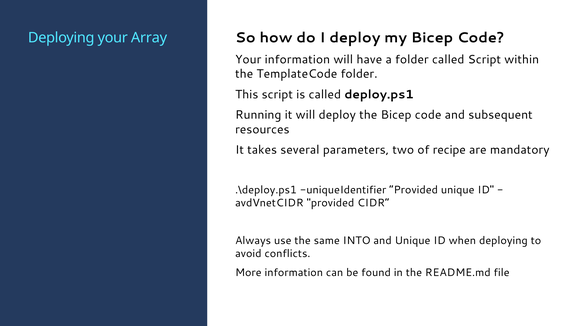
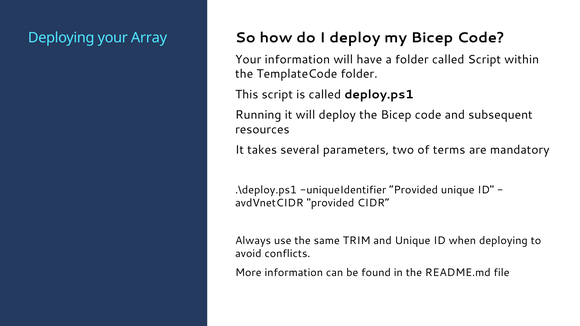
recipe: recipe -> terms
INTO: INTO -> TRIM
